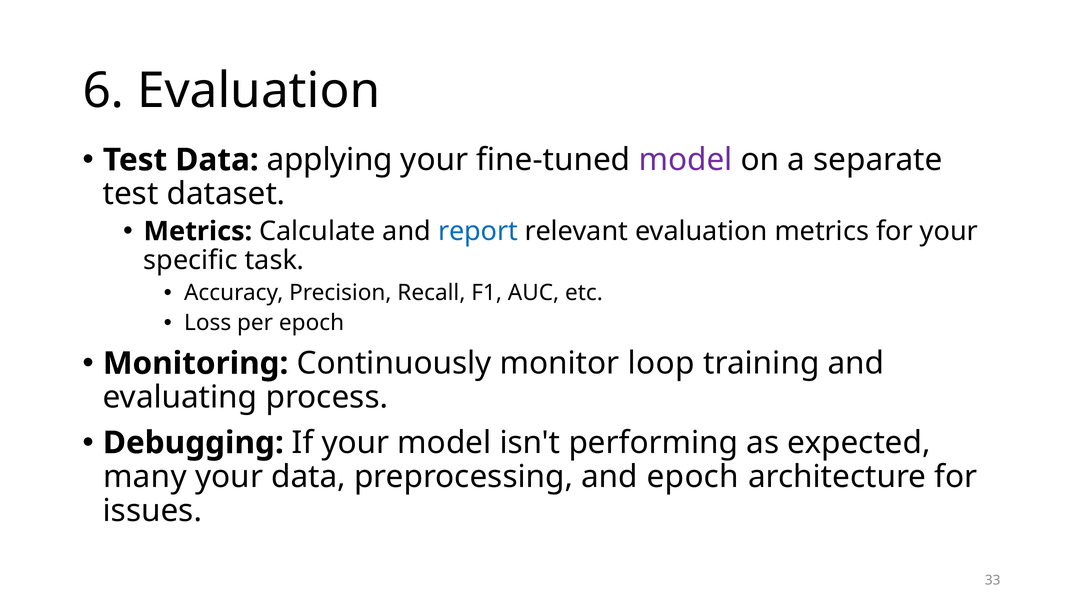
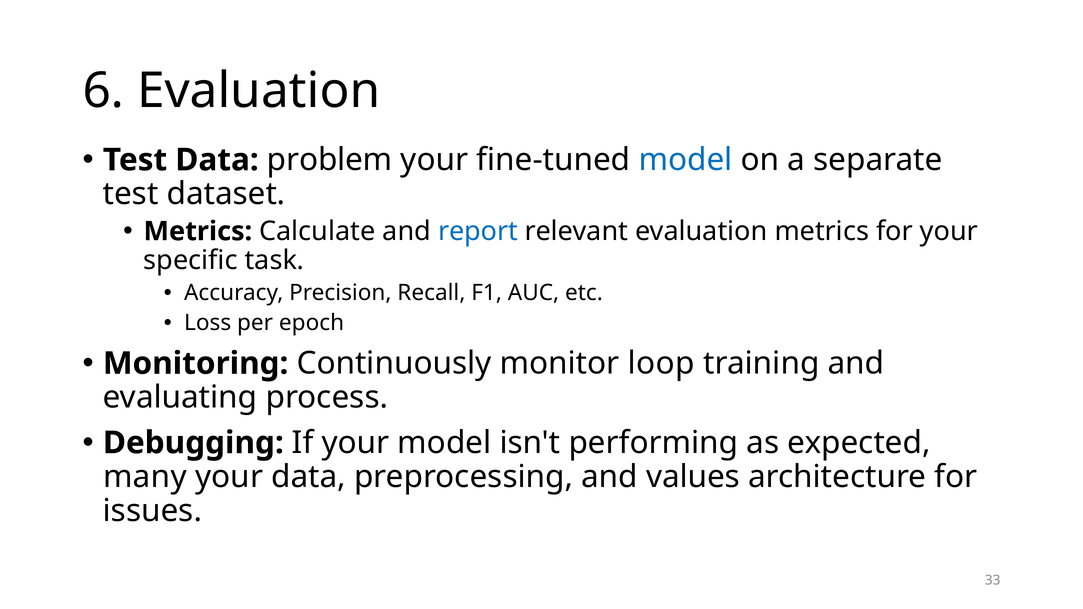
applying: applying -> problem
model at (685, 160) colour: purple -> blue
and epoch: epoch -> values
